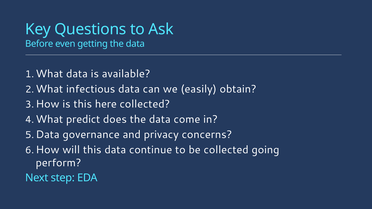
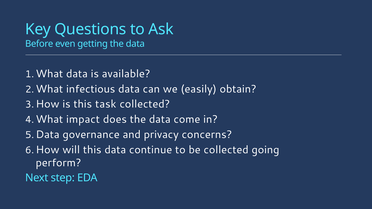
here: here -> task
predict: predict -> impact
